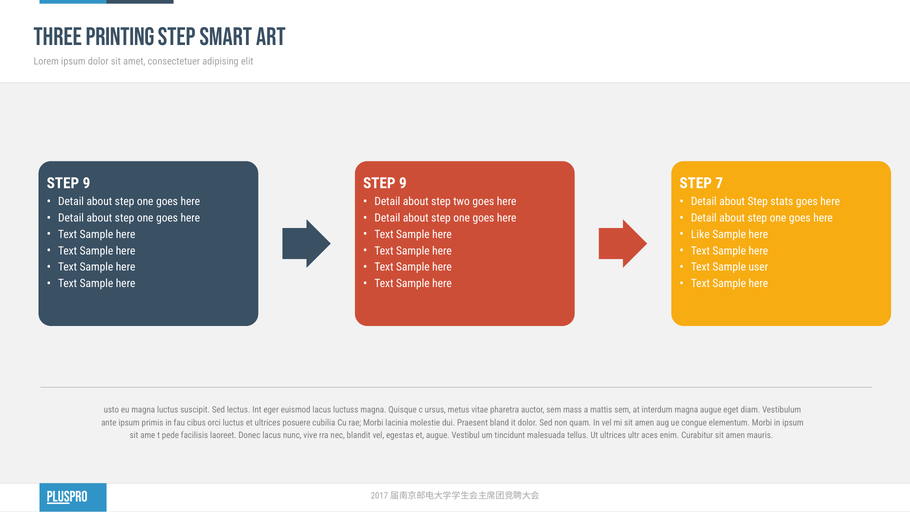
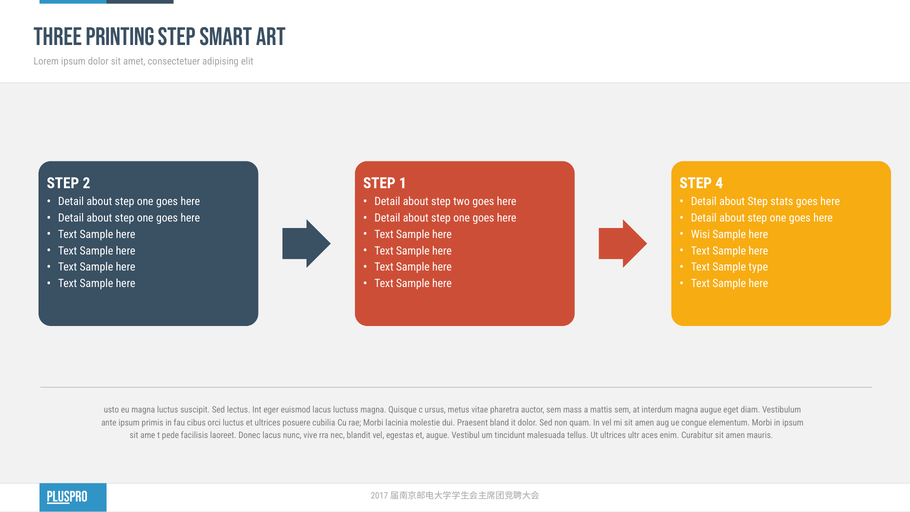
9 at (86, 183): 9 -> 2
9 at (403, 183): 9 -> 1
7: 7 -> 4
Like: Like -> Wisi
user: user -> type
